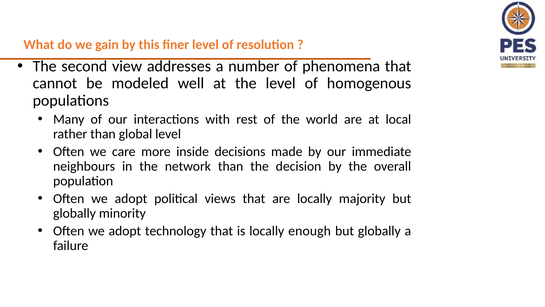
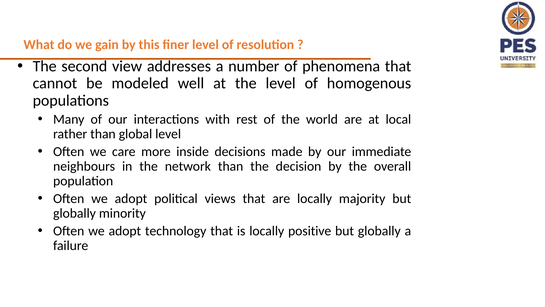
enough: enough -> positive
